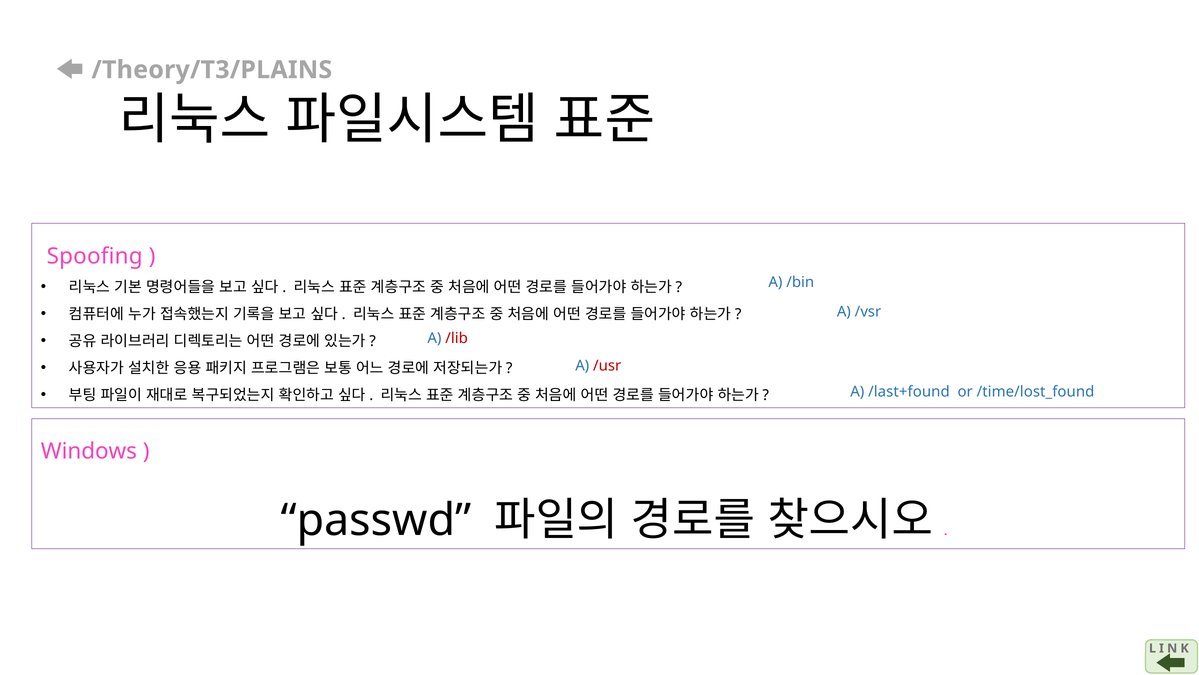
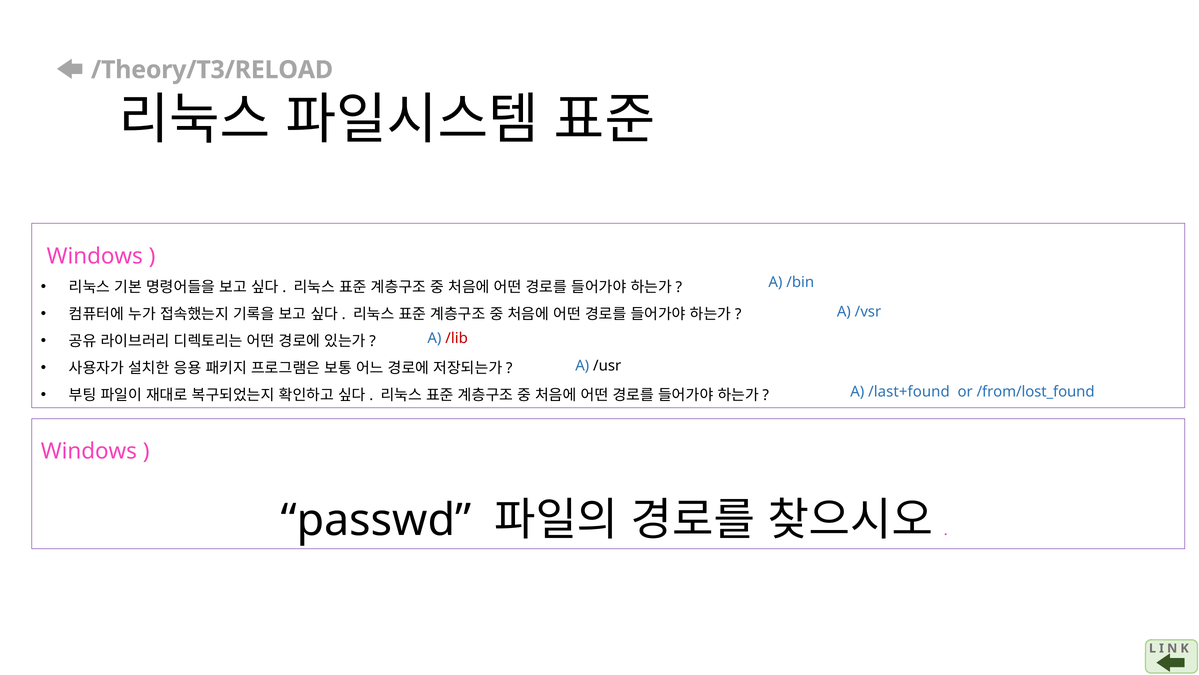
/Theory/T3/PLAINS: /Theory/T3/PLAINS -> /Theory/T3/RELOAD
Spoofing at (95, 256): Spoofing -> Windows
/usr colour: red -> black
/time/lost_found: /time/lost_found -> /from/lost_found
